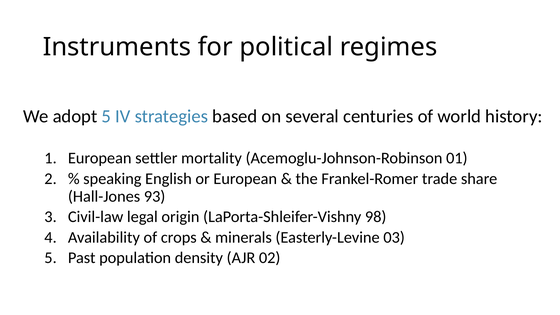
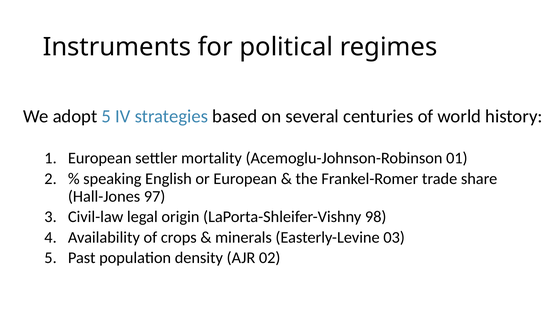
93: 93 -> 97
